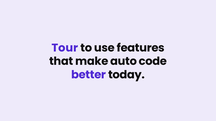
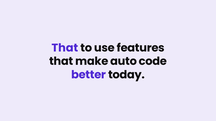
Tour at (65, 48): Tour -> That
